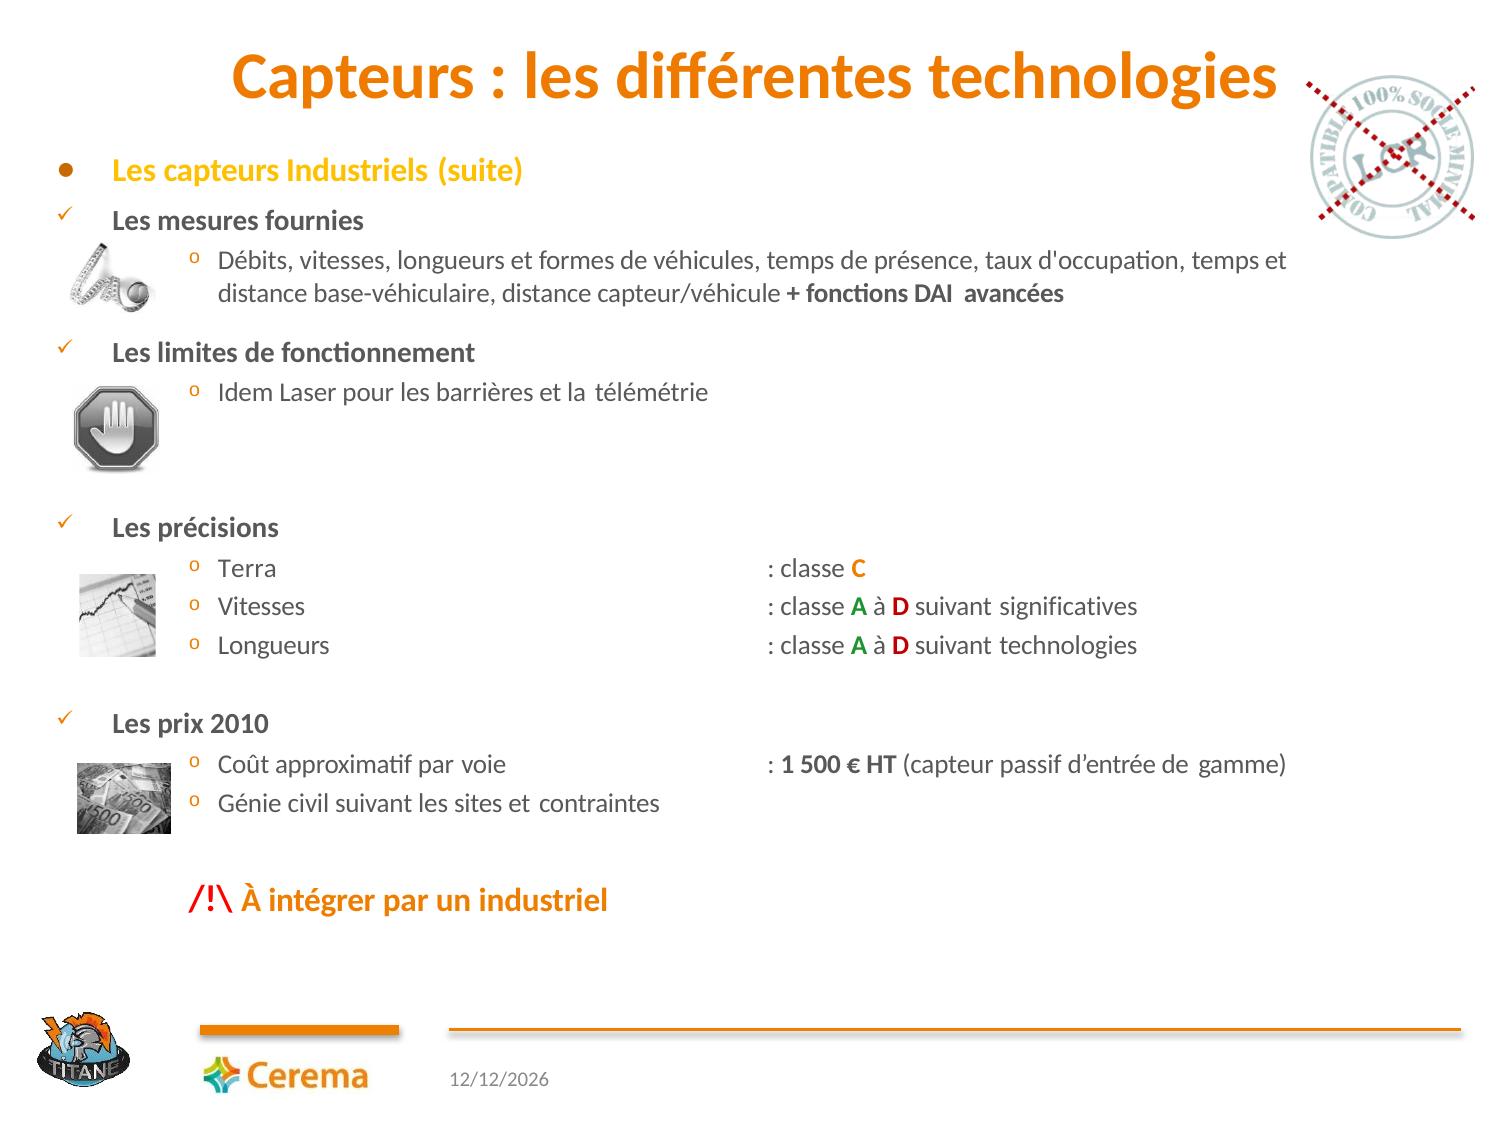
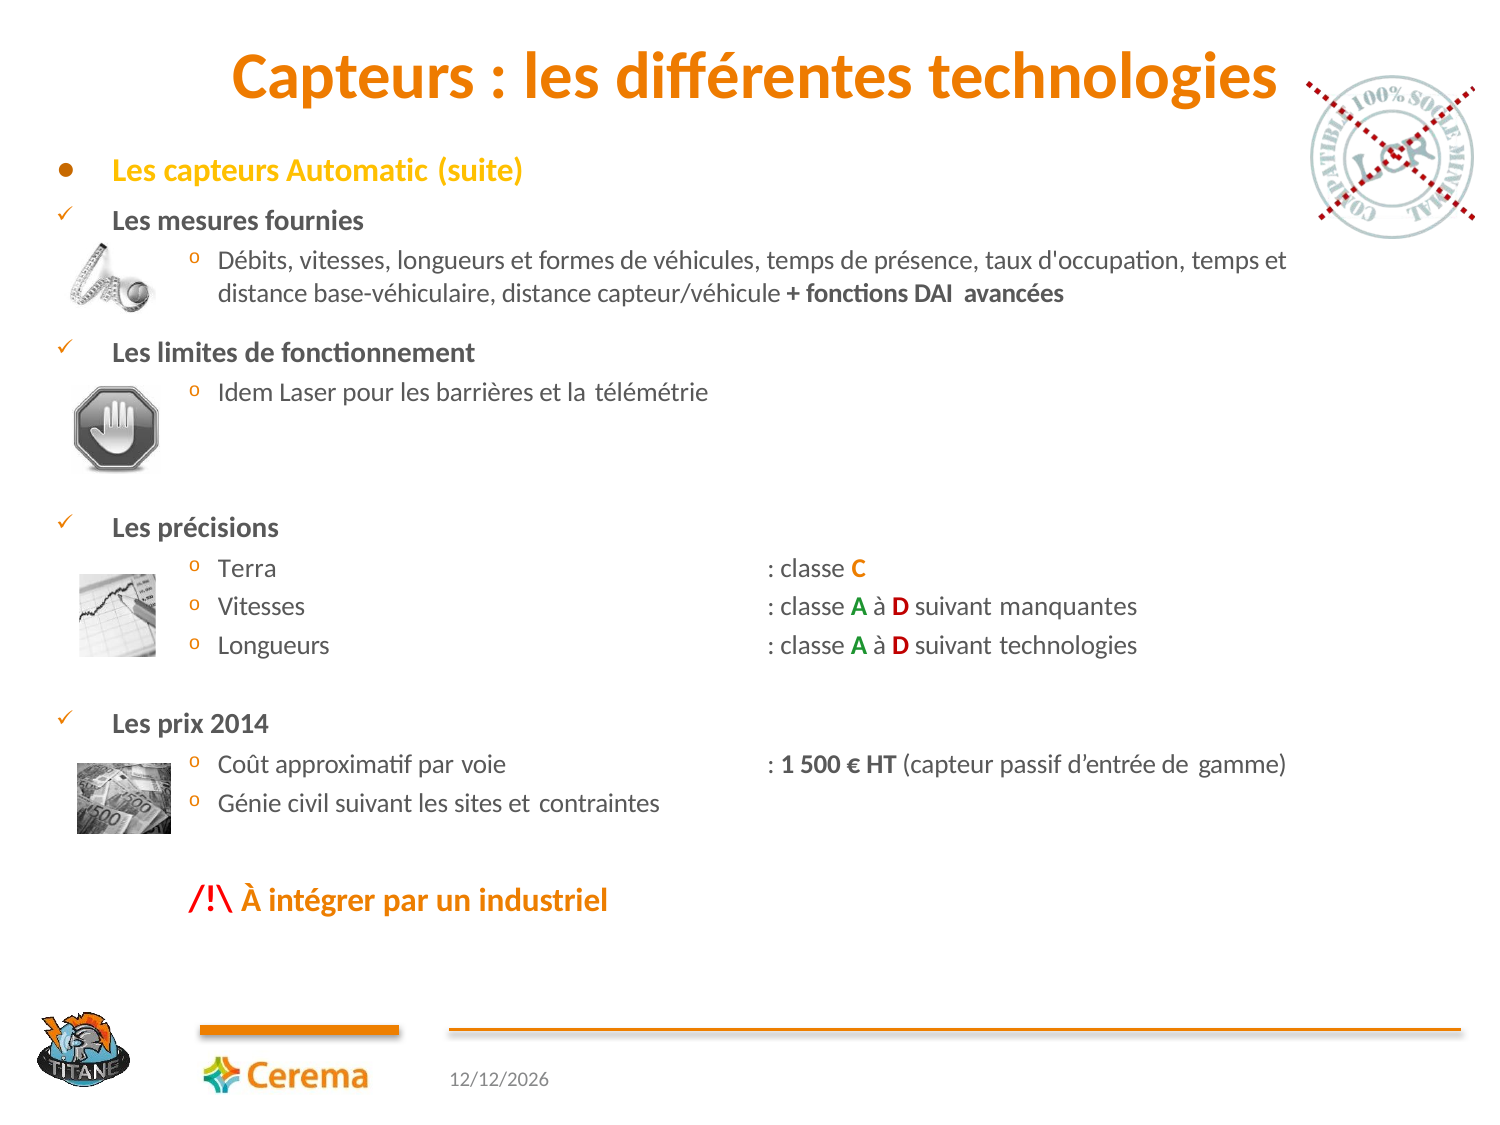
Industriels: Industriels -> Automatic
significatives: significatives -> manquantes
2010: 2010 -> 2014
